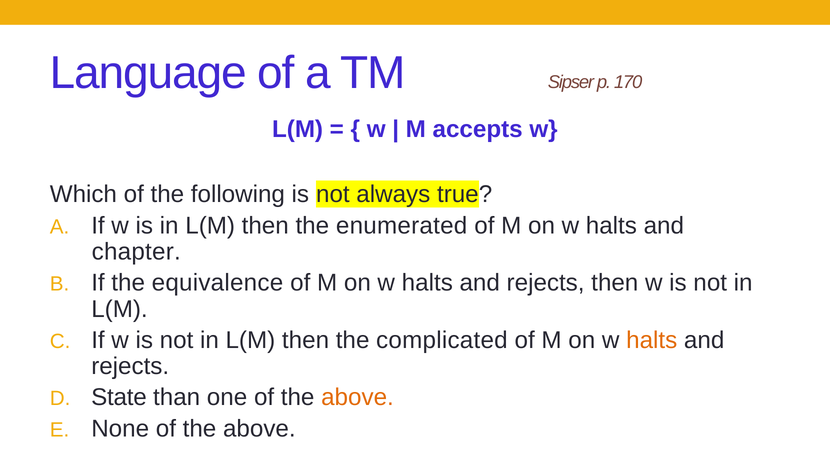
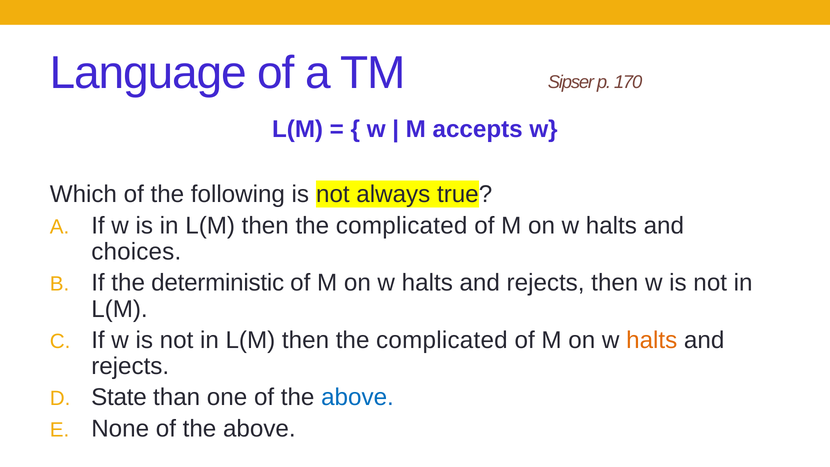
enumerated at (402, 226): enumerated -> complicated
chapter: chapter -> choices
equivalence: equivalence -> deterministic
above at (357, 397) colour: orange -> blue
